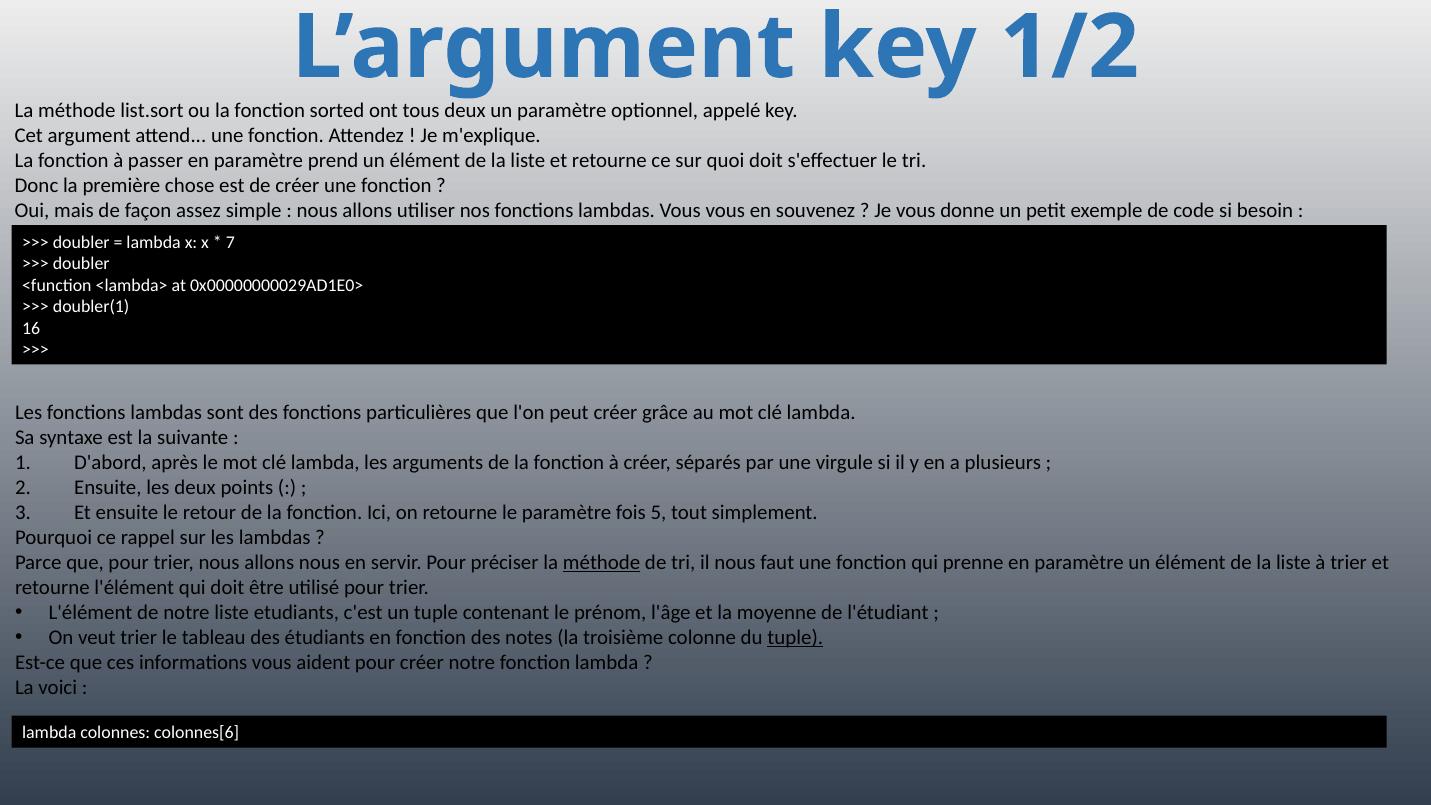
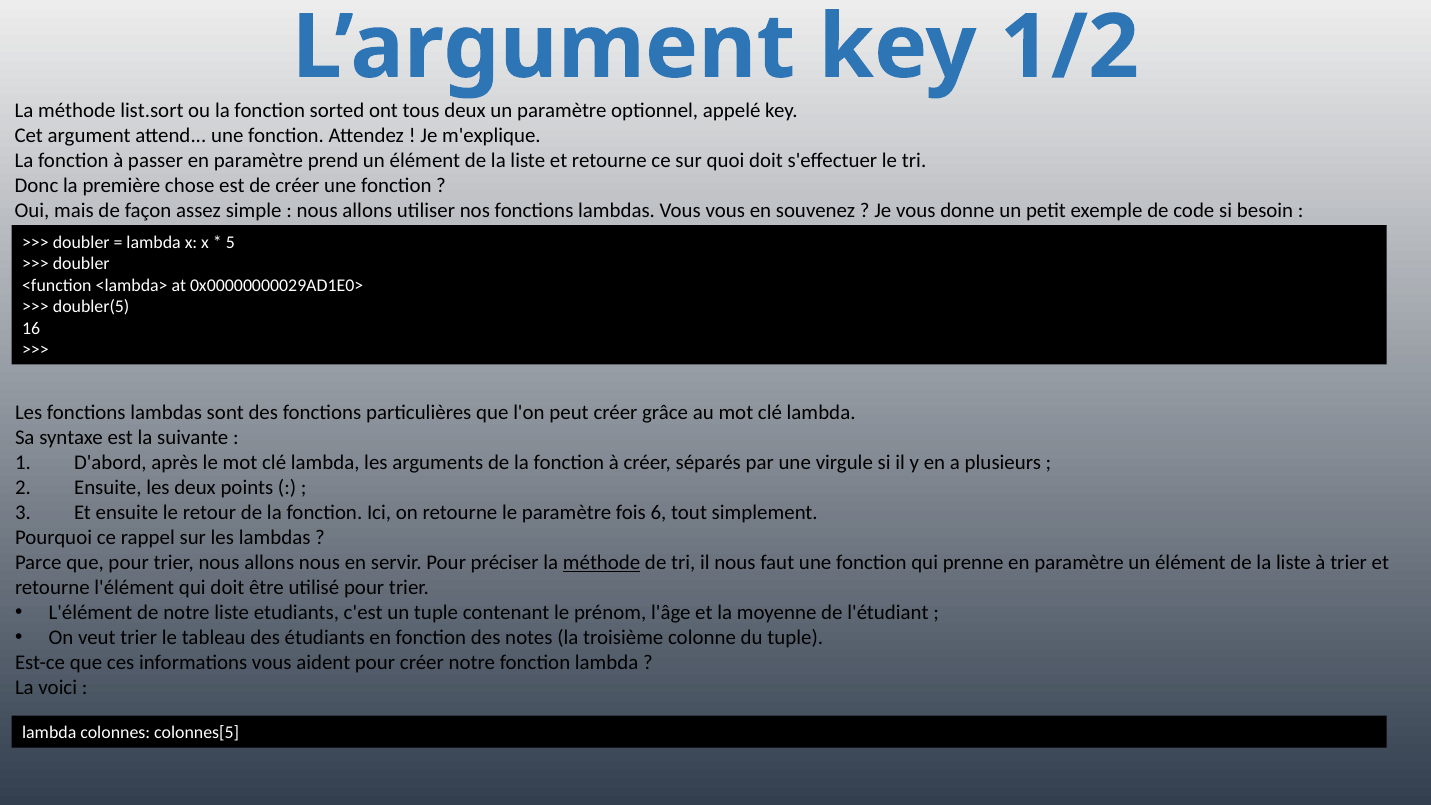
7: 7 -> 5
doubler(1: doubler(1 -> doubler(5
5: 5 -> 6
tuple at (795, 638) underline: present -> none
colonnes[6: colonnes[6 -> colonnes[5
